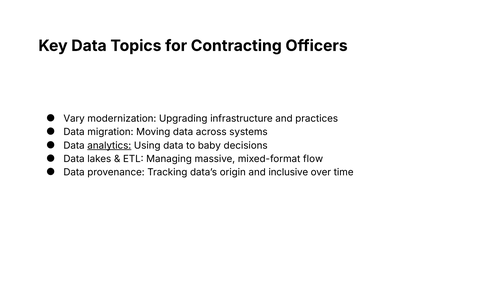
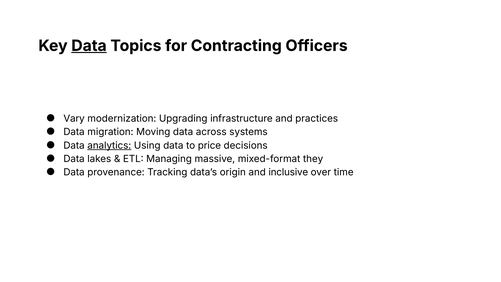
Data at (89, 46) underline: none -> present
baby: baby -> price
flow: flow -> they
